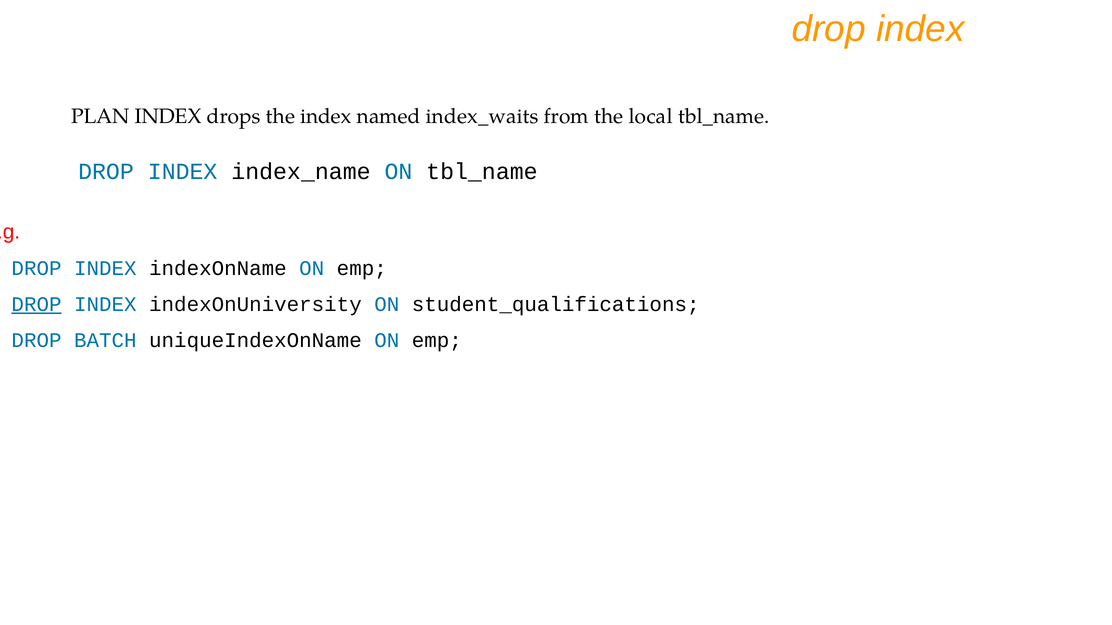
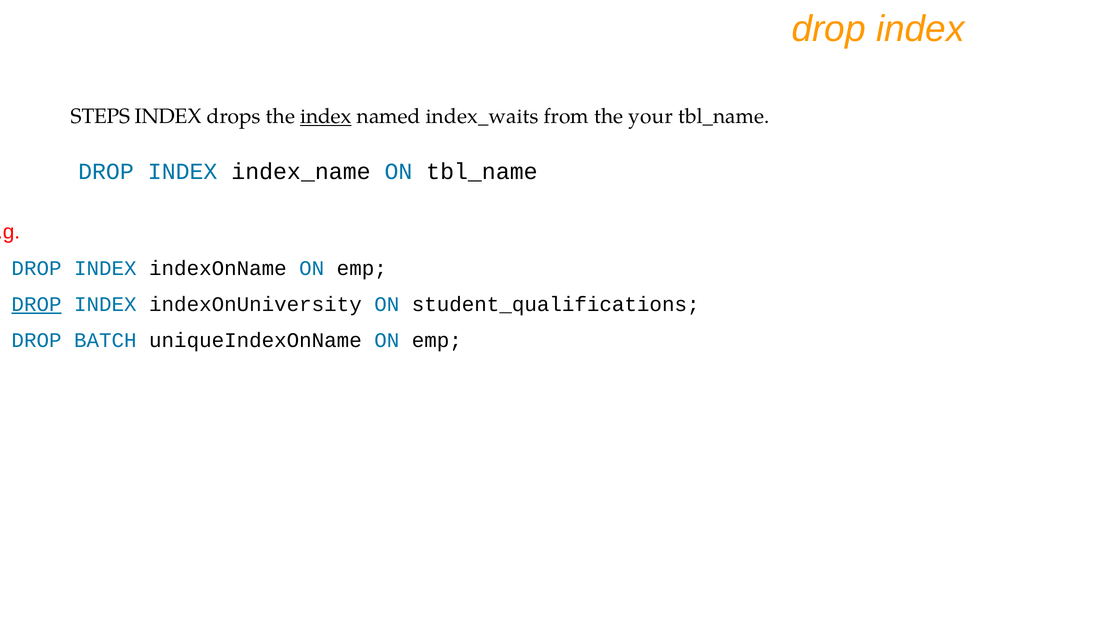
PLAN: PLAN -> STEPS
index at (326, 117) underline: none -> present
local: local -> your
